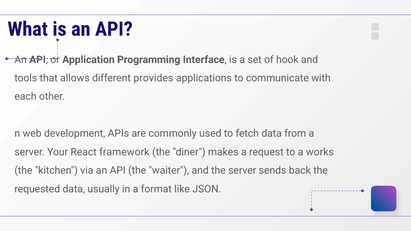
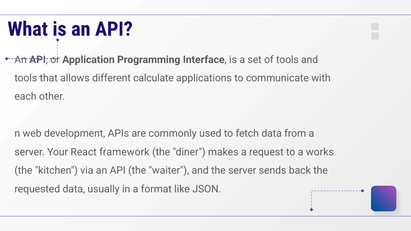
of hook: hook -> tools
provides: provides -> calculate
